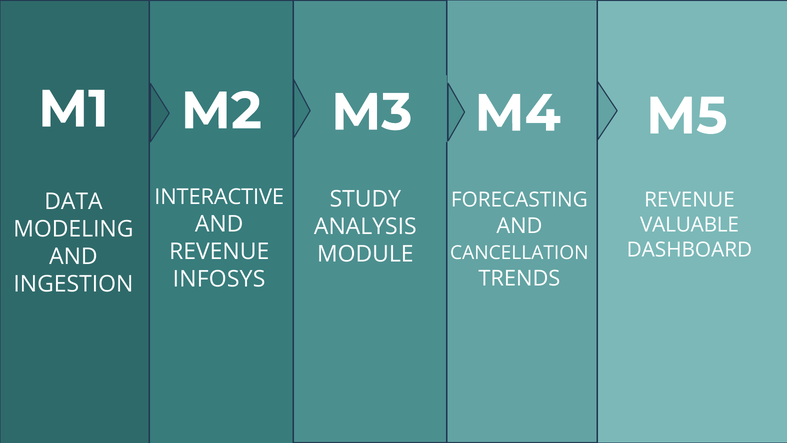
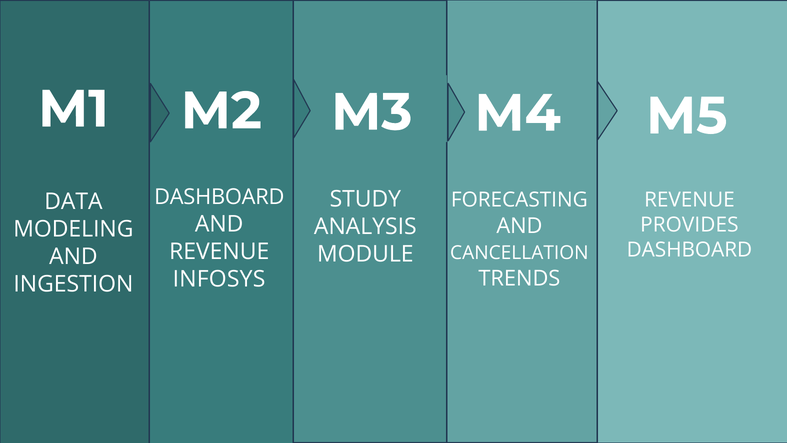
INTERACTIVE at (219, 197): INTERACTIVE -> DASHBOARD
VALUABLE: VALUABLE -> PROVIDES
